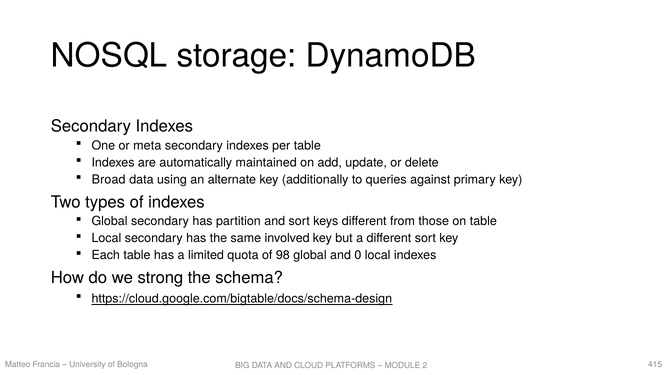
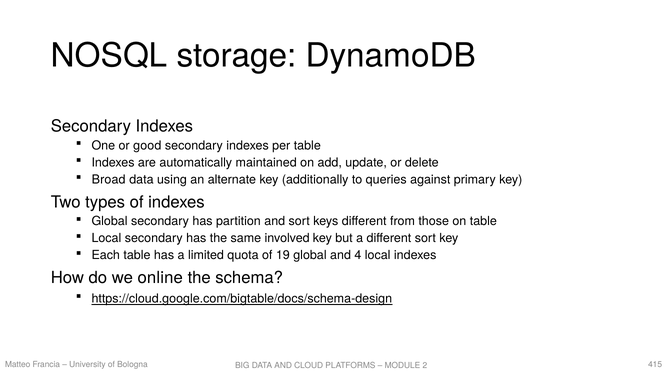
meta: meta -> good
98: 98 -> 19
0: 0 -> 4
strong: strong -> online
